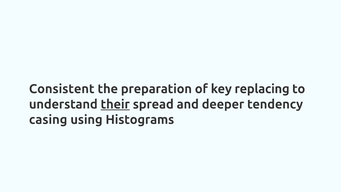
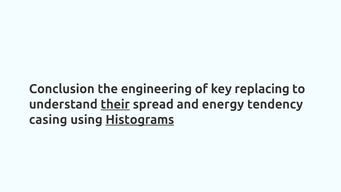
Consistent: Consistent -> Conclusion
preparation: preparation -> engineering
deeper: deeper -> energy
Histograms underline: none -> present
